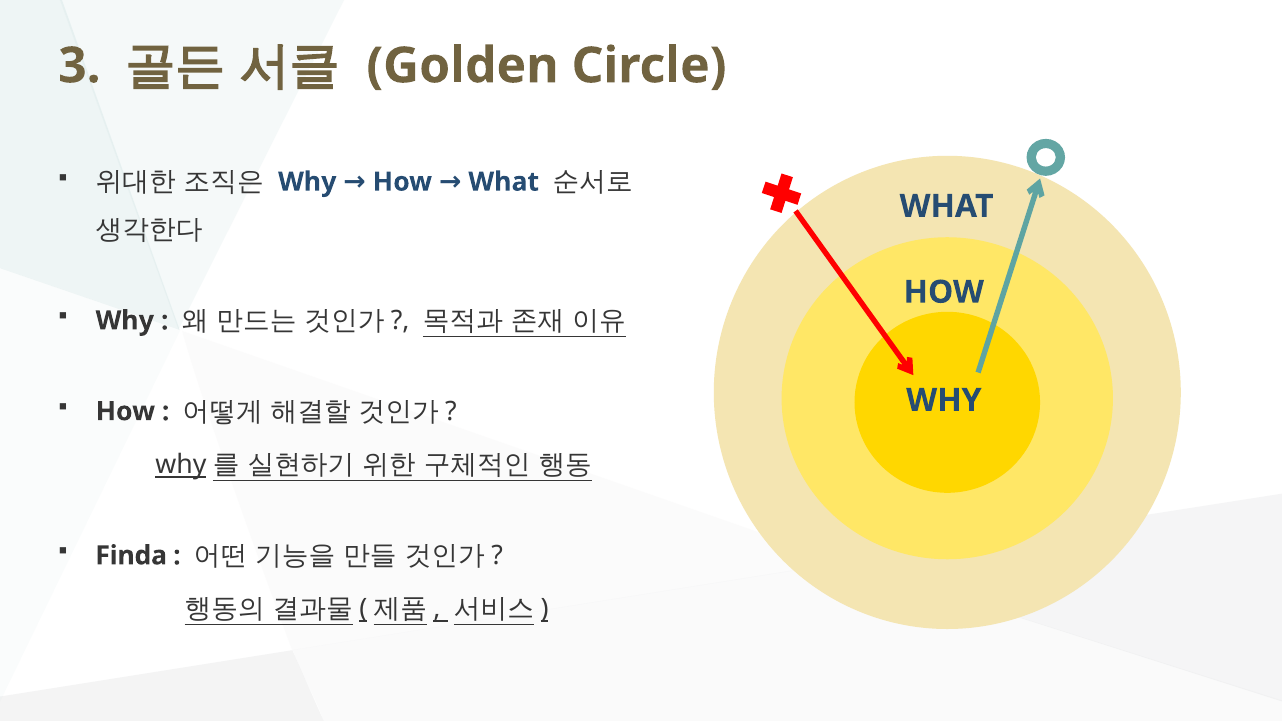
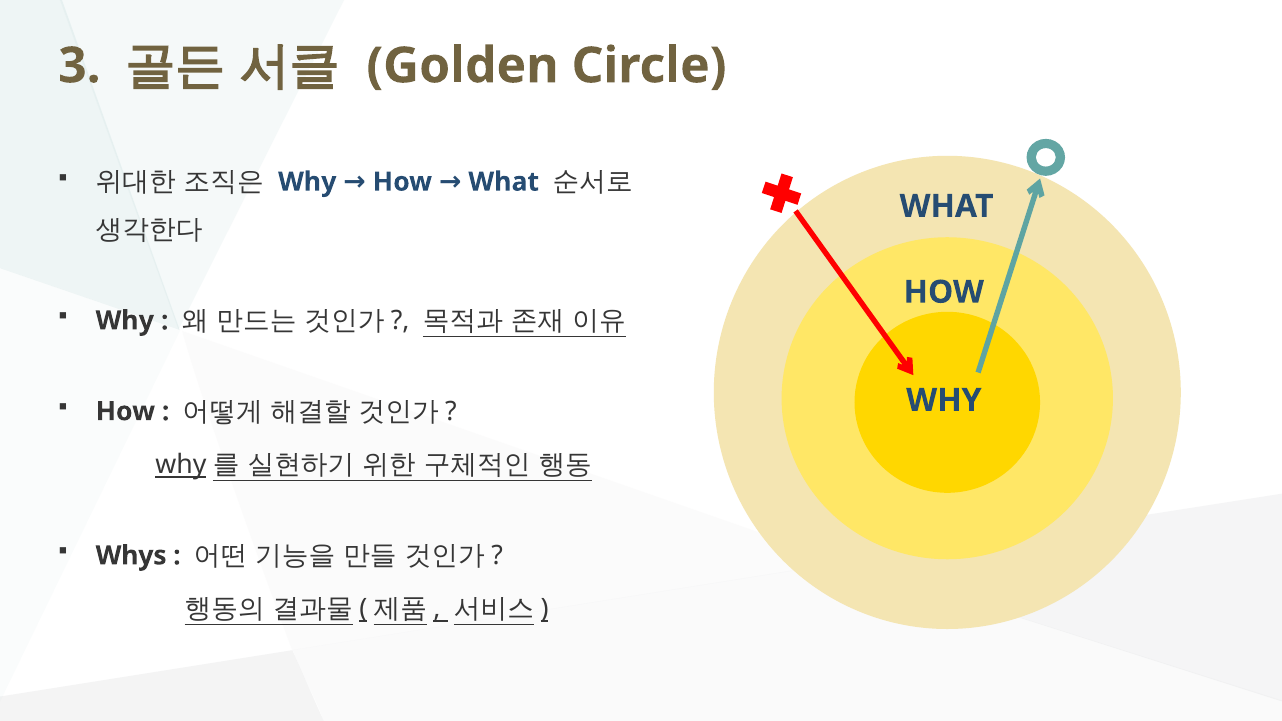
Finda: Finda -> Whys
